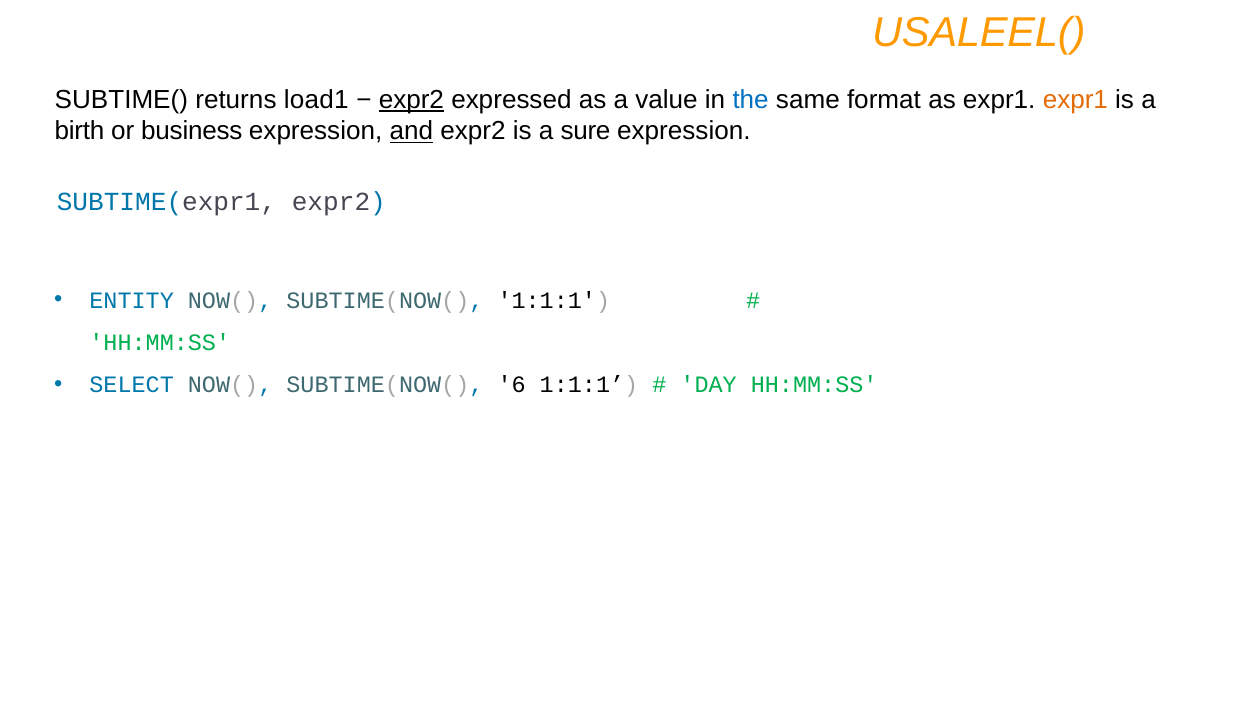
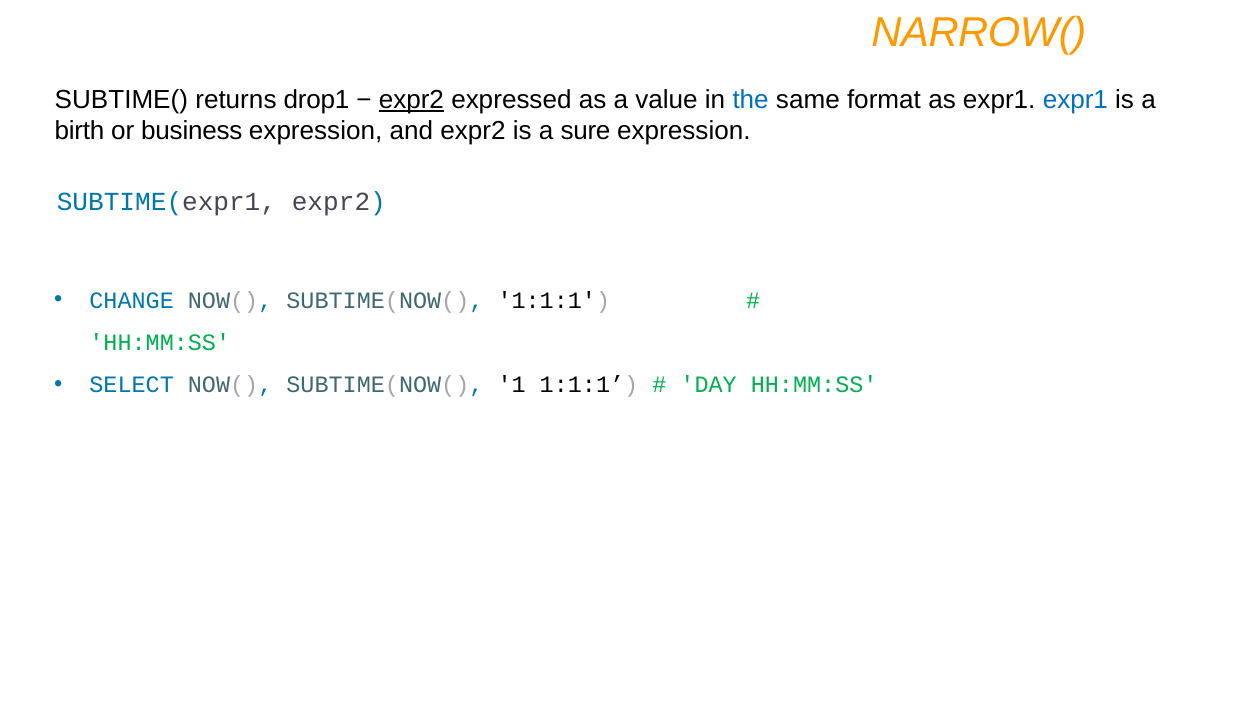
USALEEL(: USALEEL( -> NARROW(
load1: load1 -> drop1
expr1 at (1075, 100) colour: orange -> blue
and underline: present -> none
ENTITY: ENTITY -> CHANGE
6: 6 -> 1
